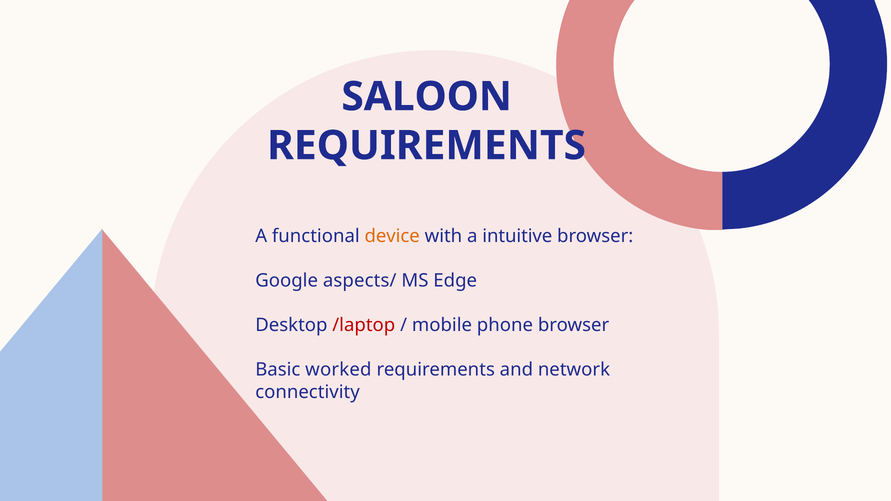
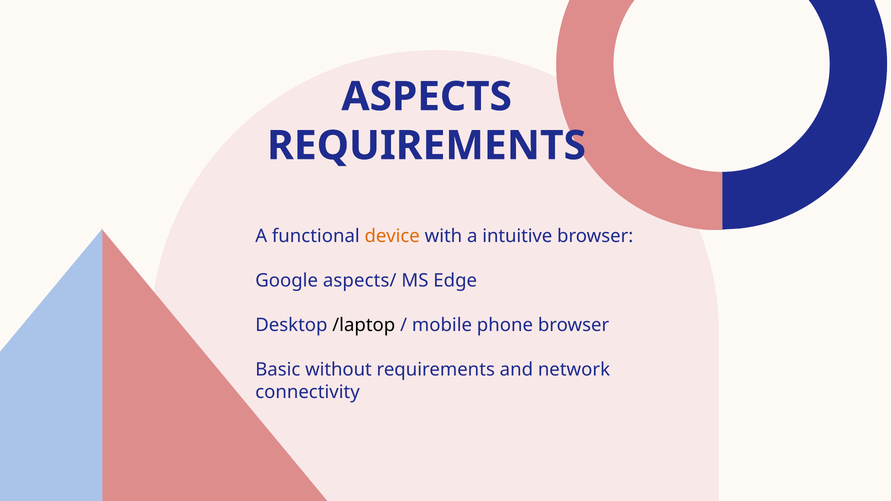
SALOON: SALOON -> ASPECTS
/laptop colour: red -> black
worked: worked -> without
